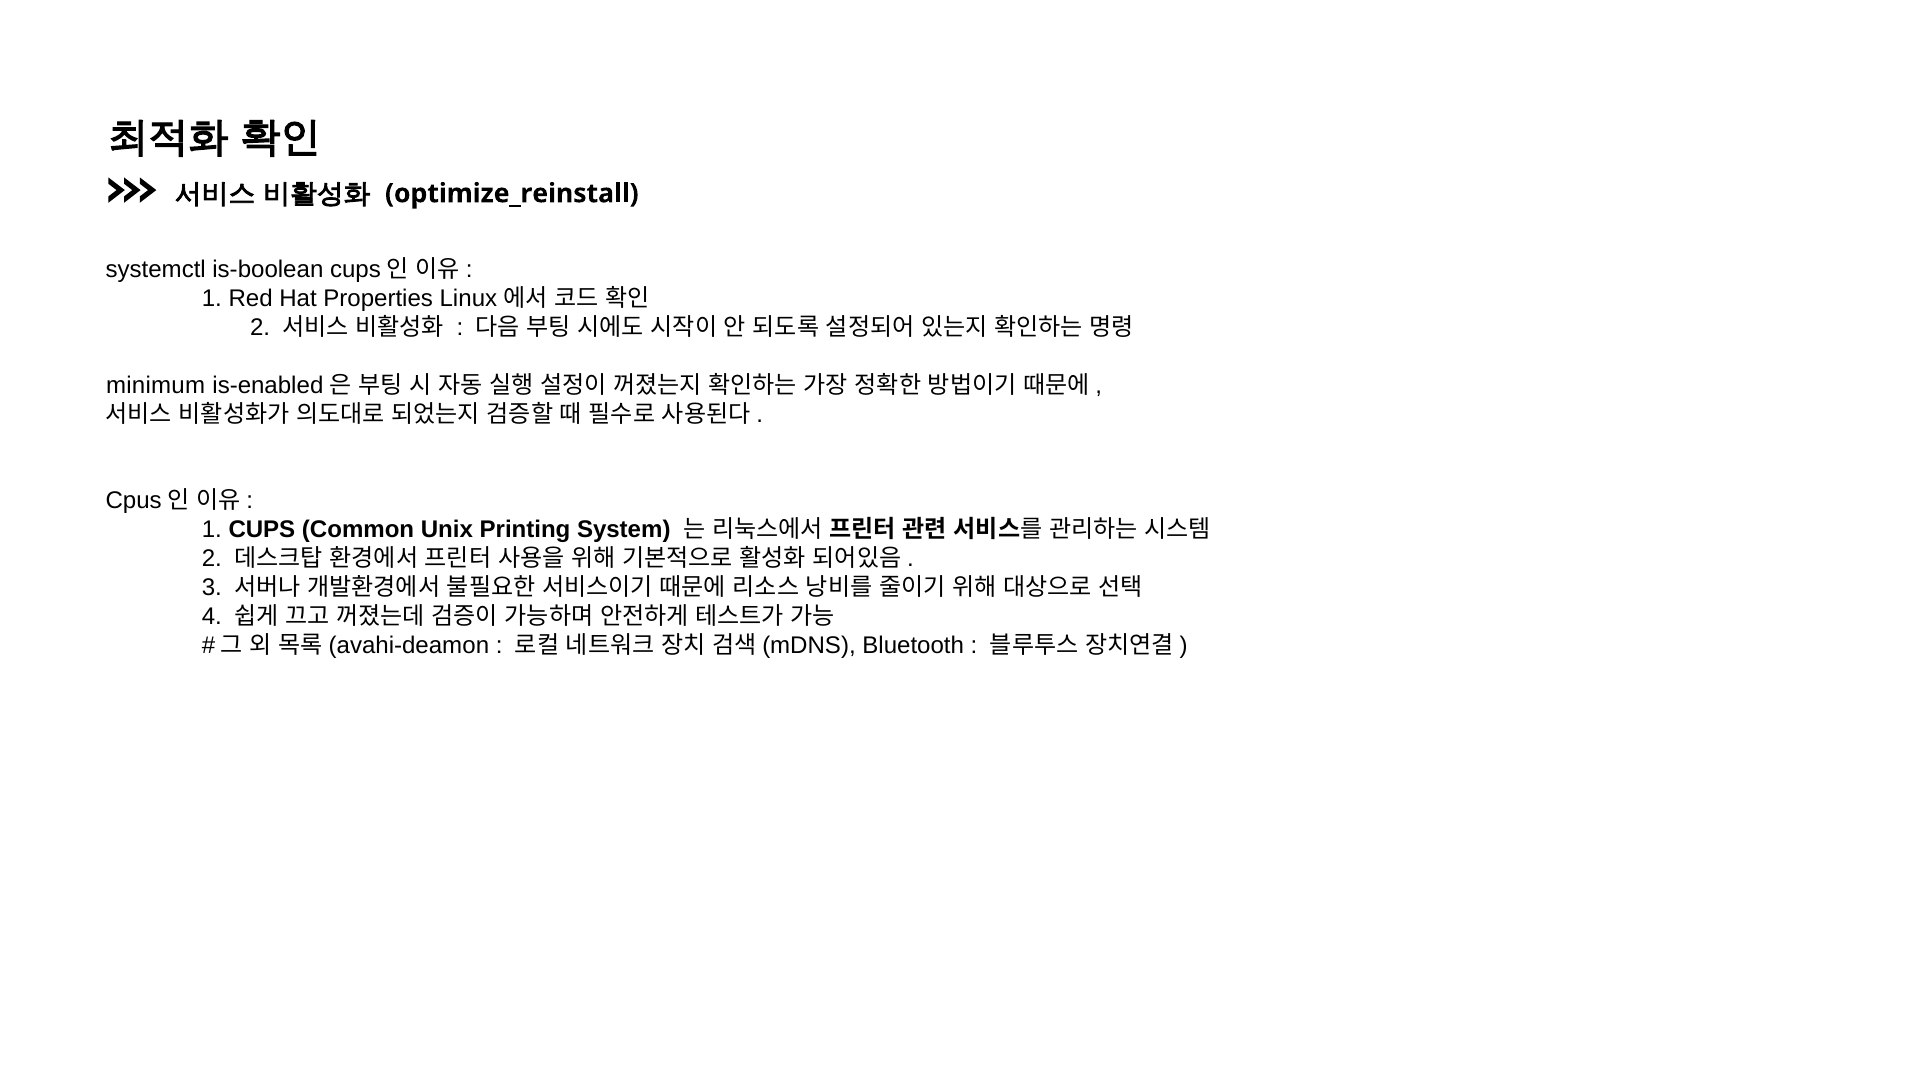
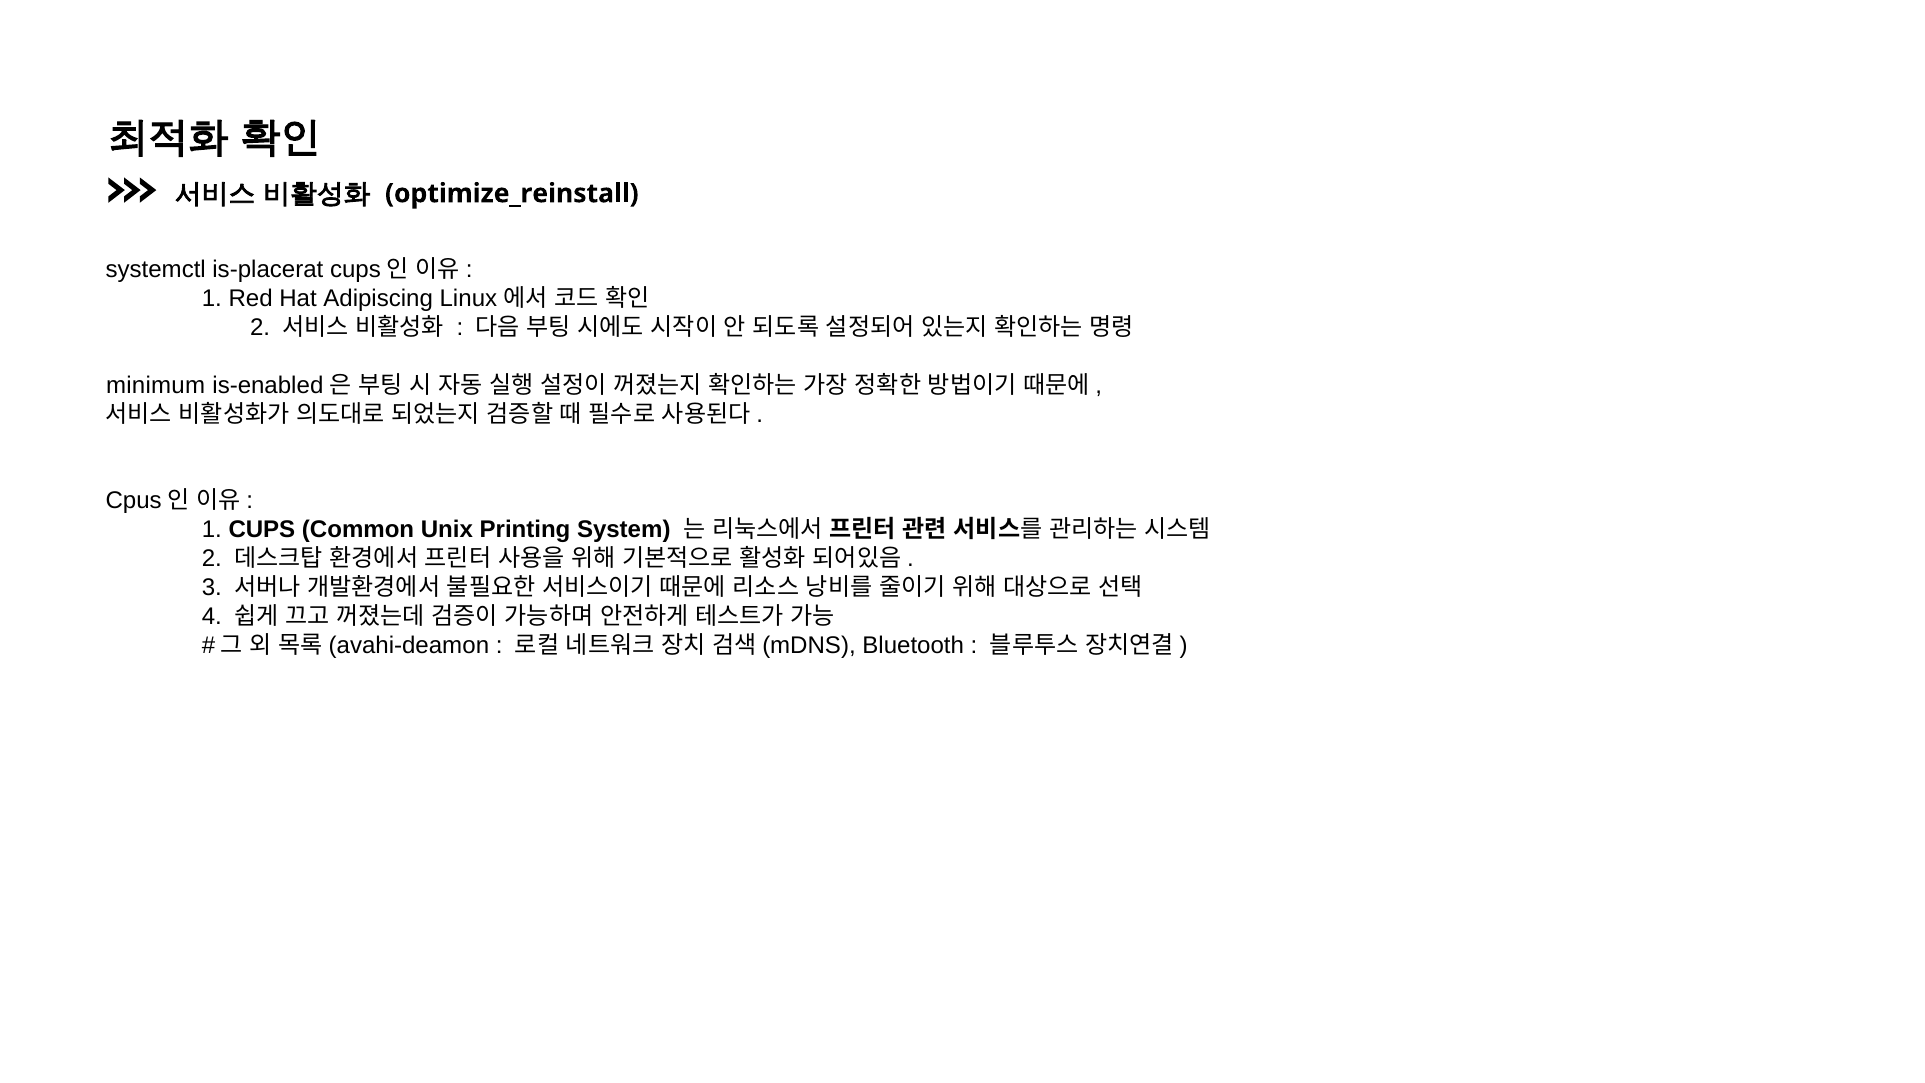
is-boolean: is-boolean -> is-placerat
Properties: Properties -> Adipiscing
